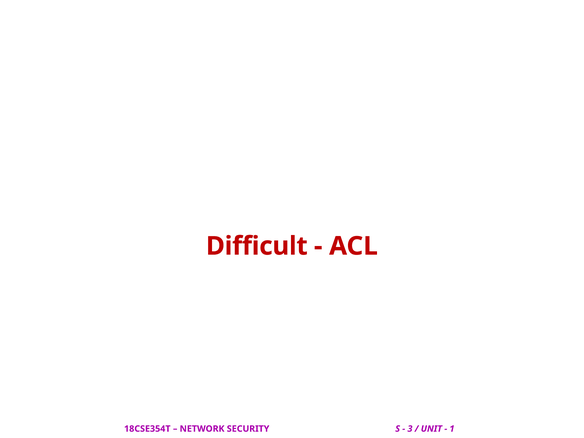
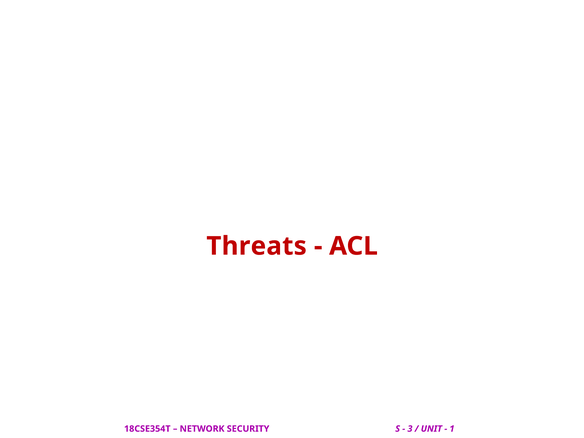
Difficult: Difficult -> Threats
